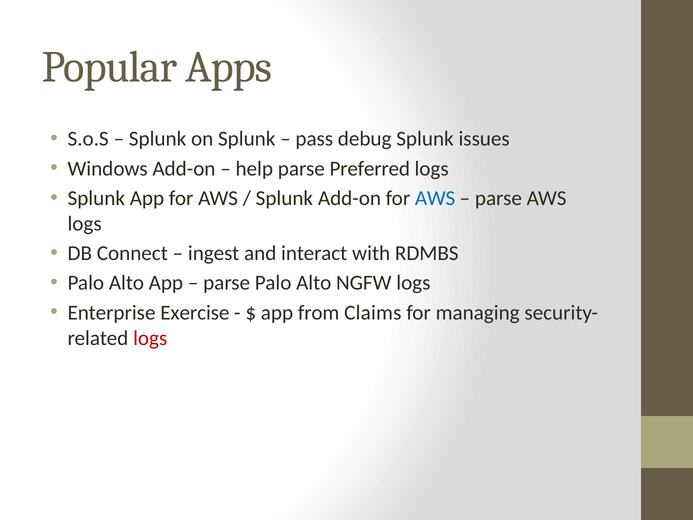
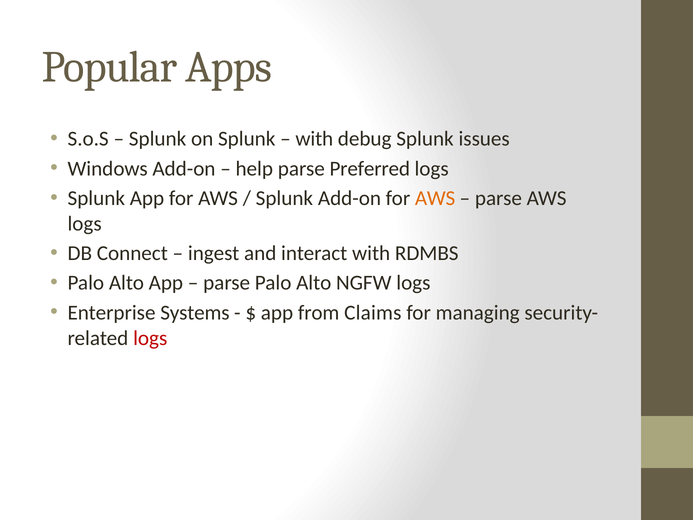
pass at (314, 139): pass -> with
AWS at (435, 198) colour: blue -> orange
Exercise: Exercise -> Systems
